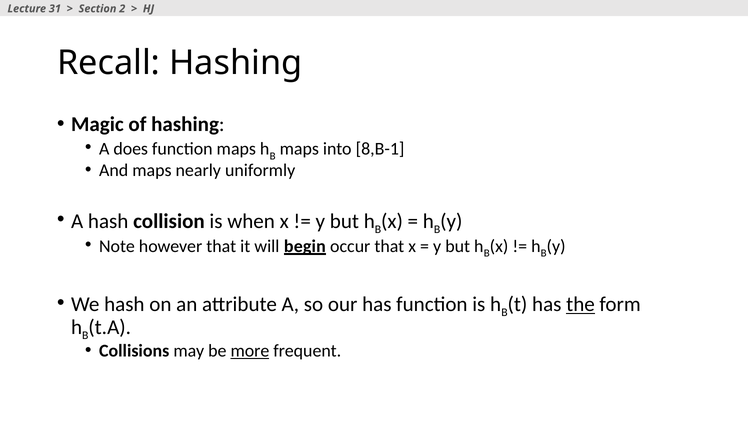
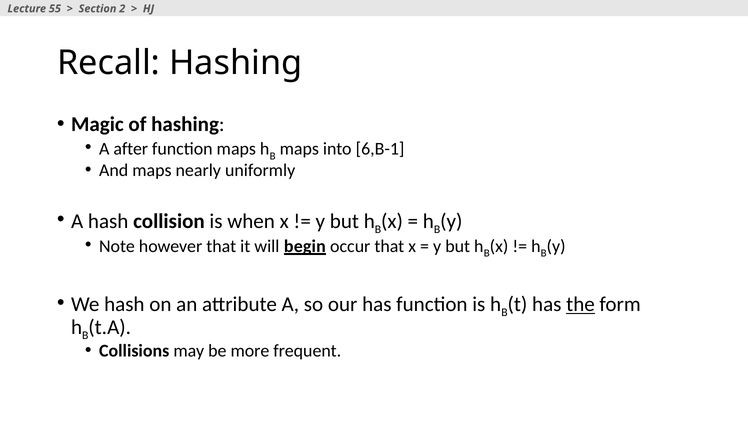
31: 31 -> 55
does: does -> after
8,B-1: 8,B-1 -> 6,B-1
more underline: present -> none
